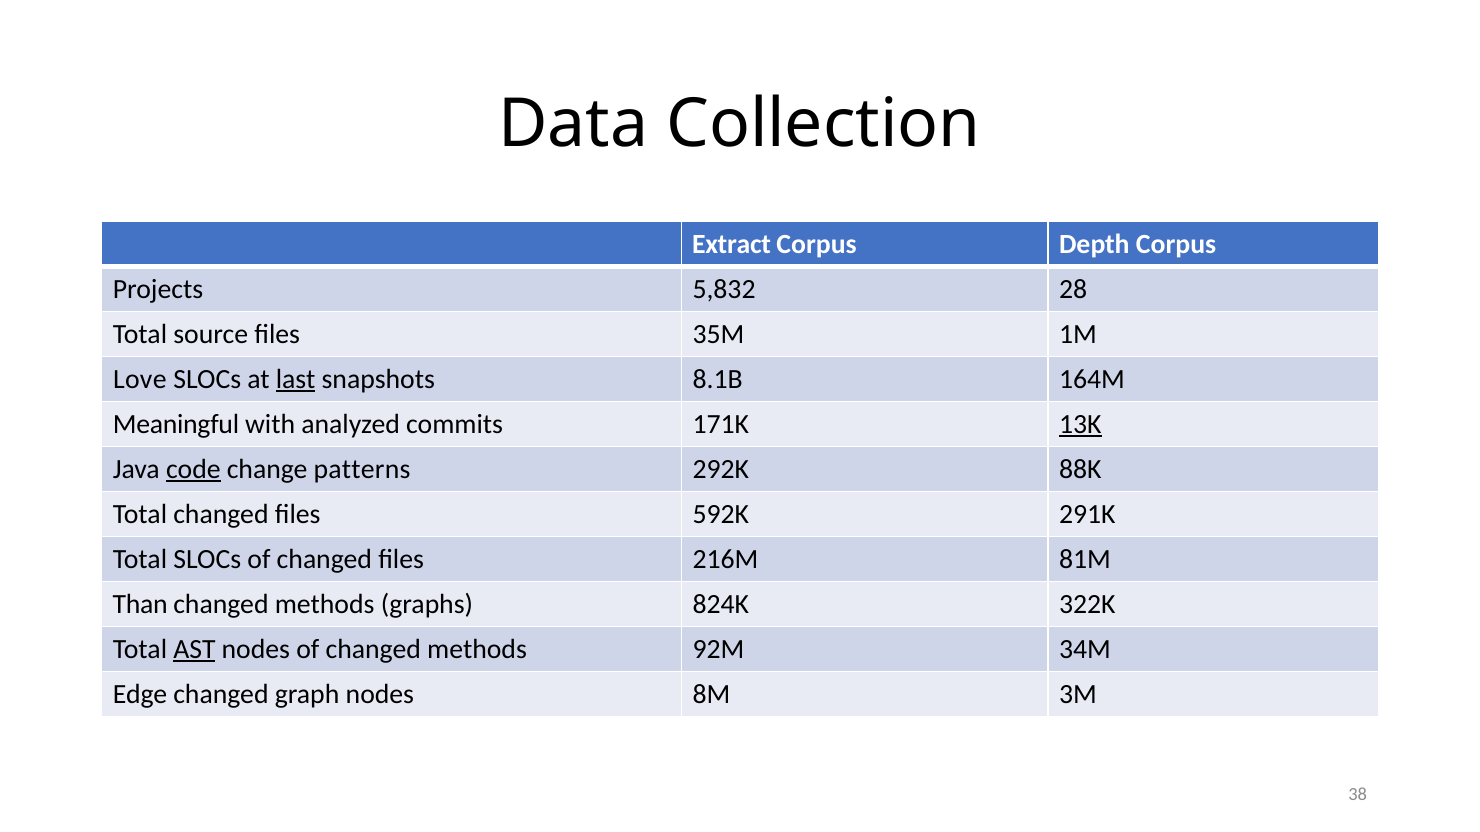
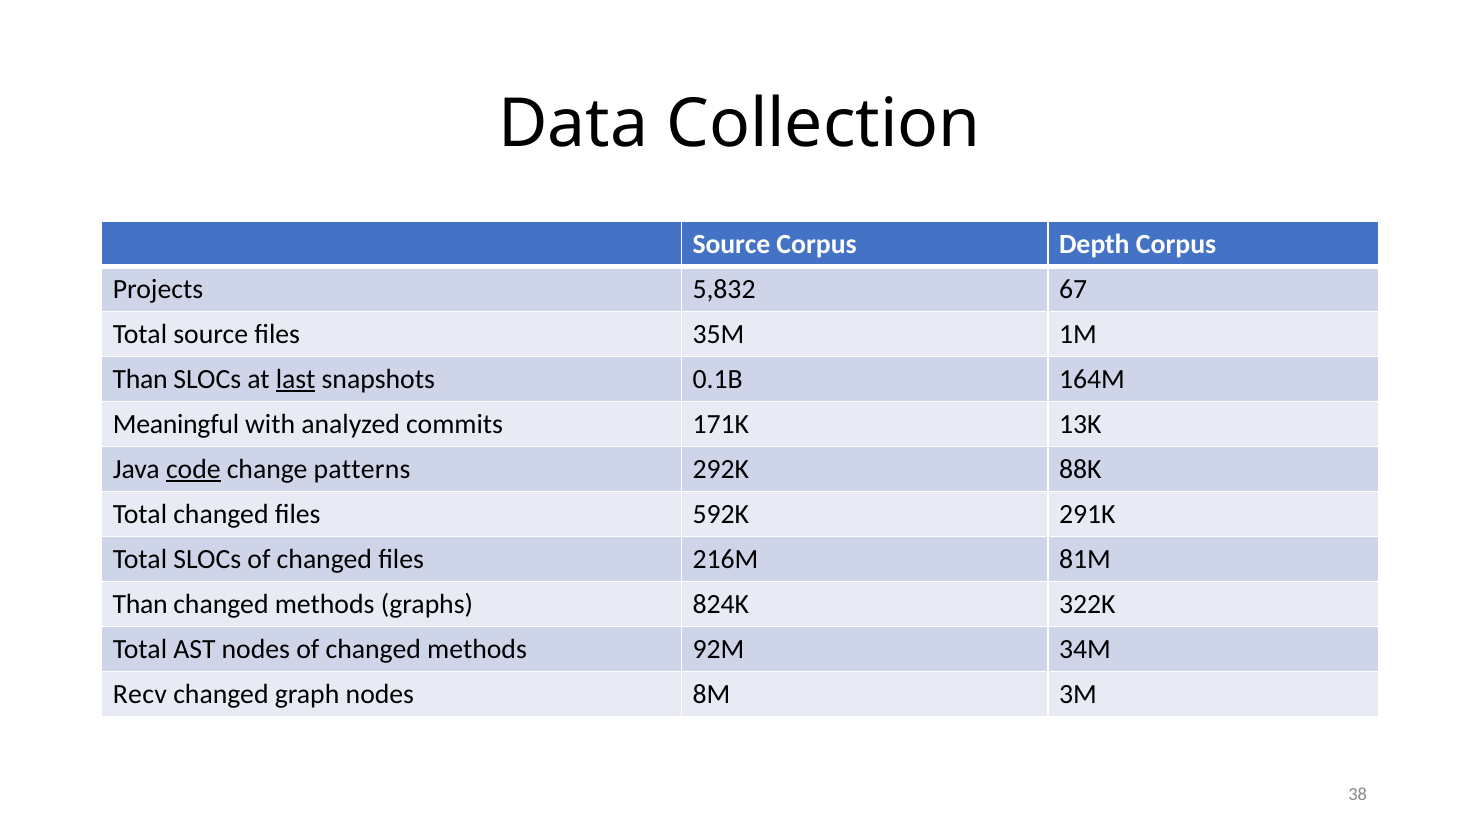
Extract at (732, 244): Extract -> Source
28: 28 -> 67
Love at (140, 379): Love -> Than
8.1B: 8.1B -> 0.1B
13K underline: present -> none
AST underline: present -> none
Edge: Edge -> Recv
